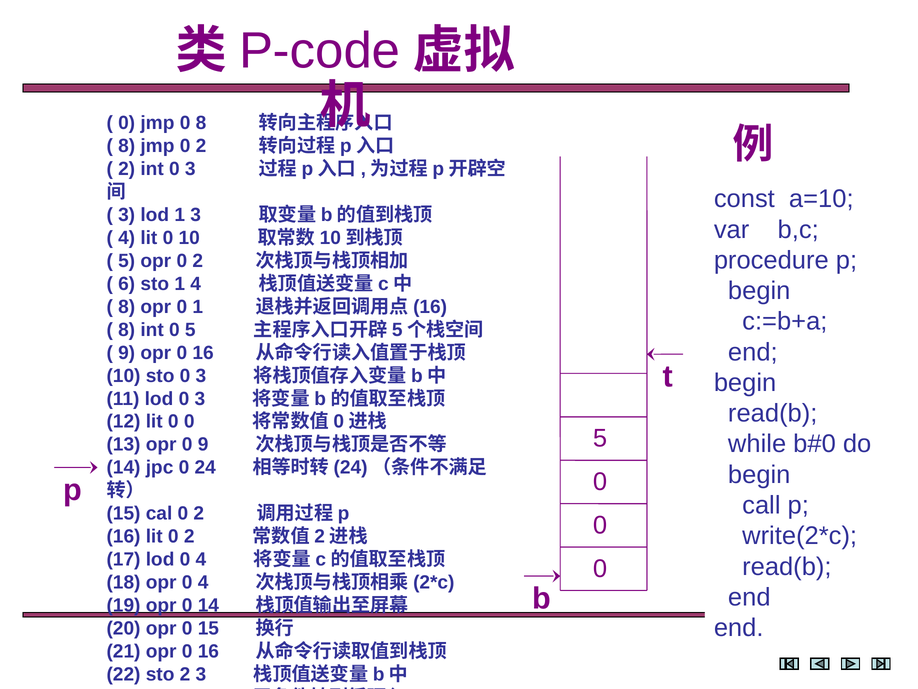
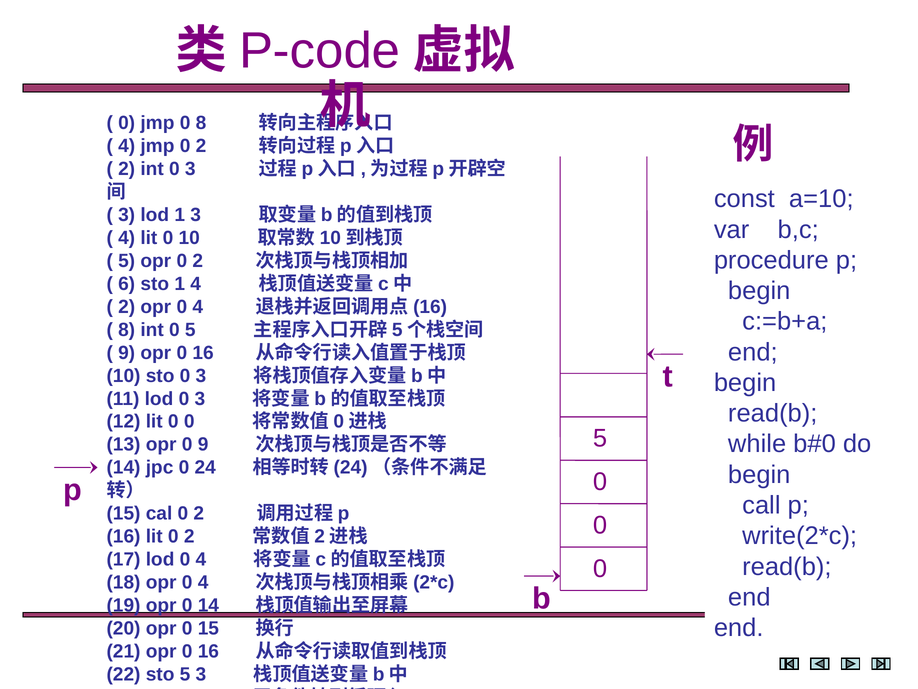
8 at (127, 146): 8 -> 4
8 at (127, 307): 8 -> 2
1 at (198, 307): 1 -> 4
sto 2: 2 -> 5
